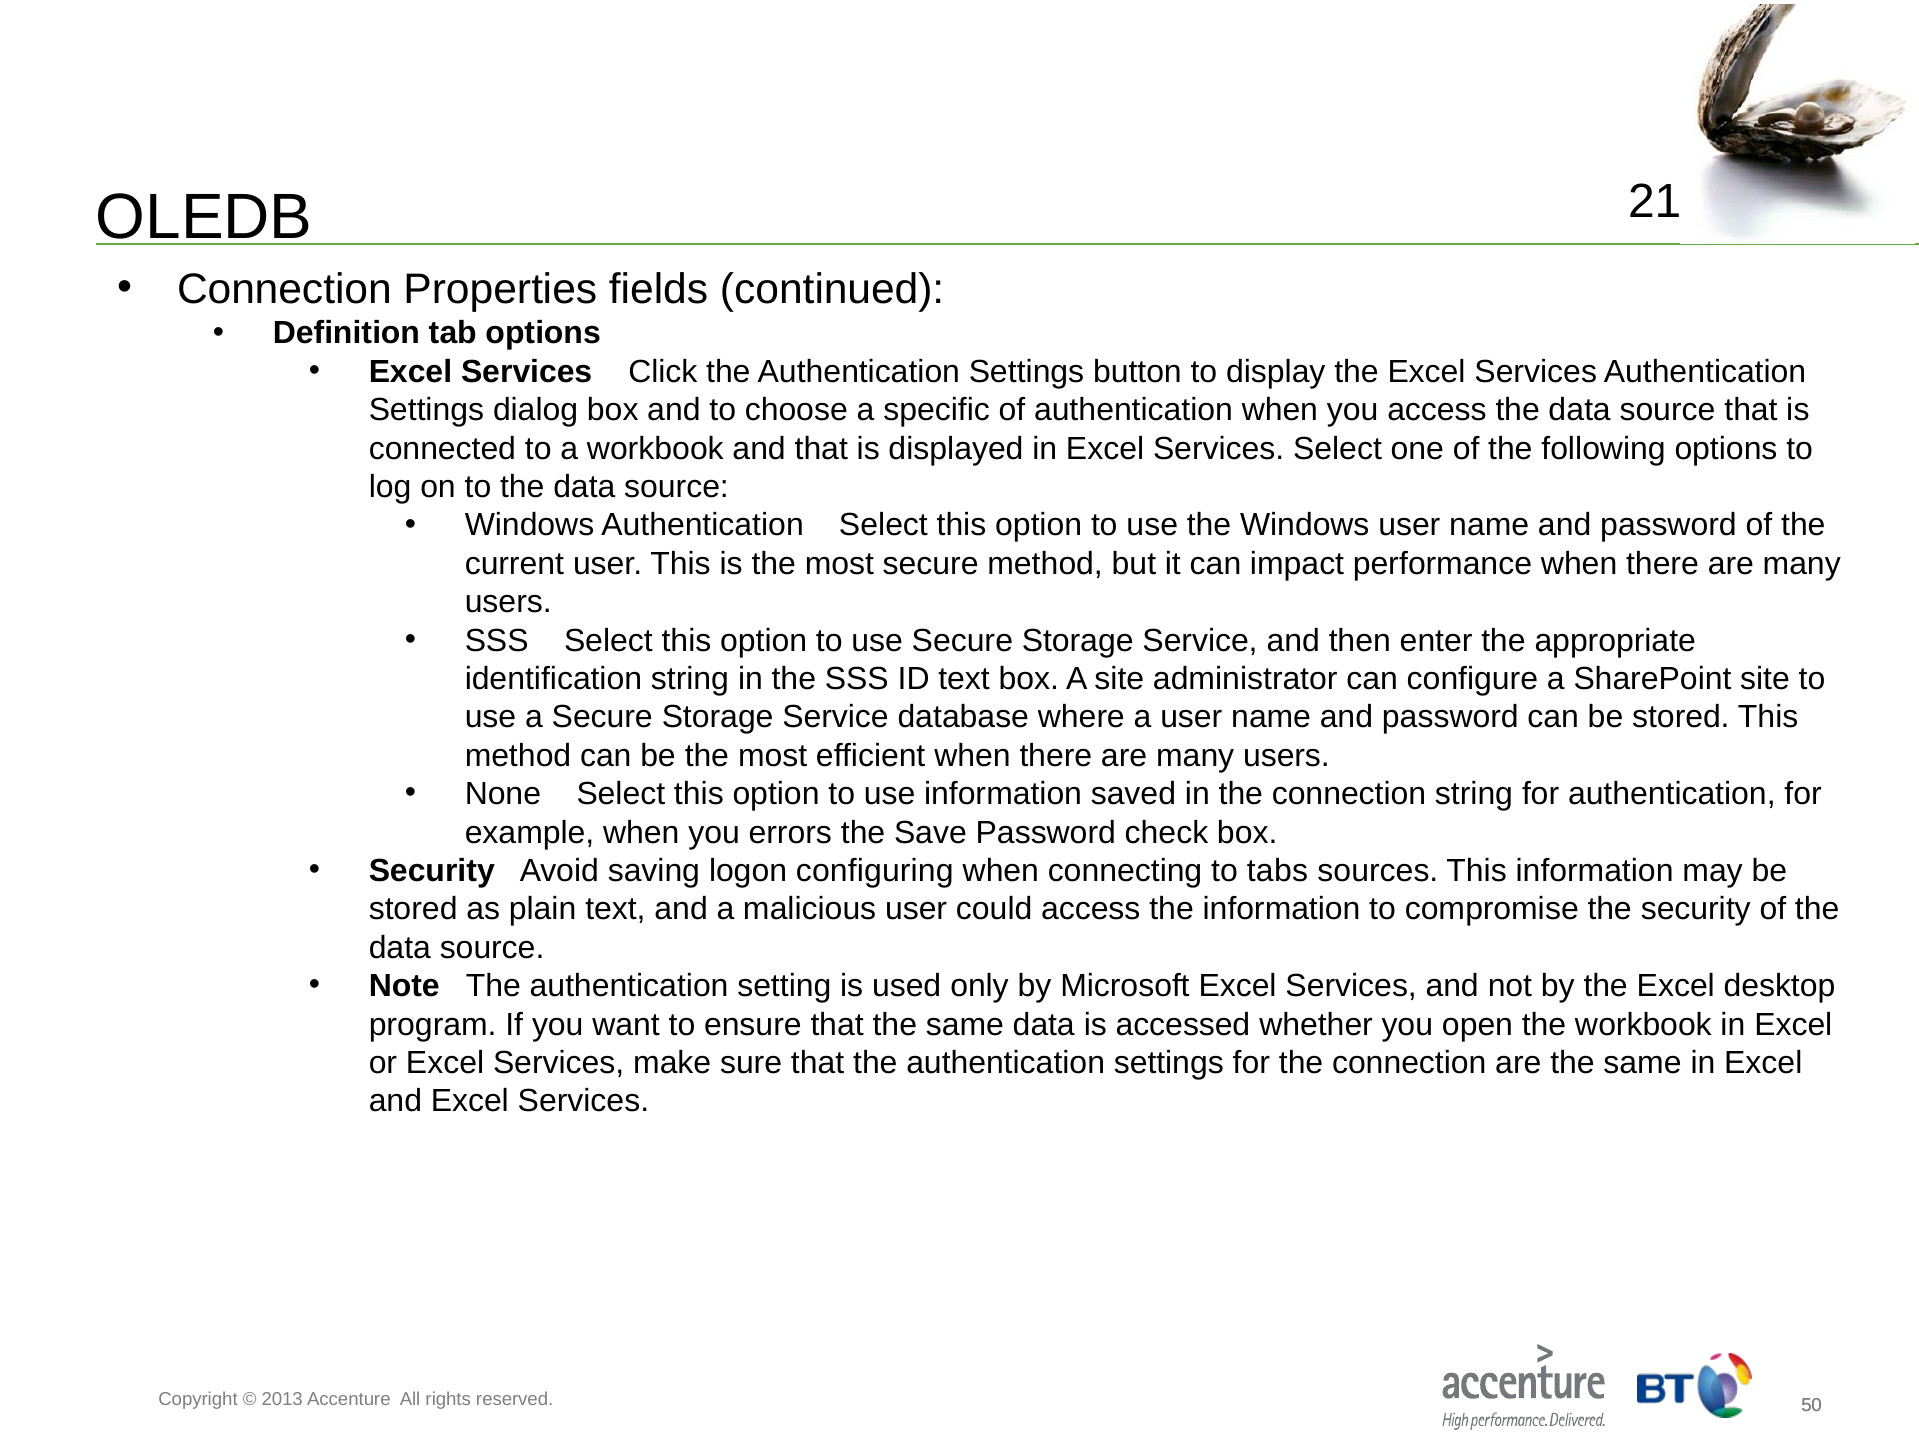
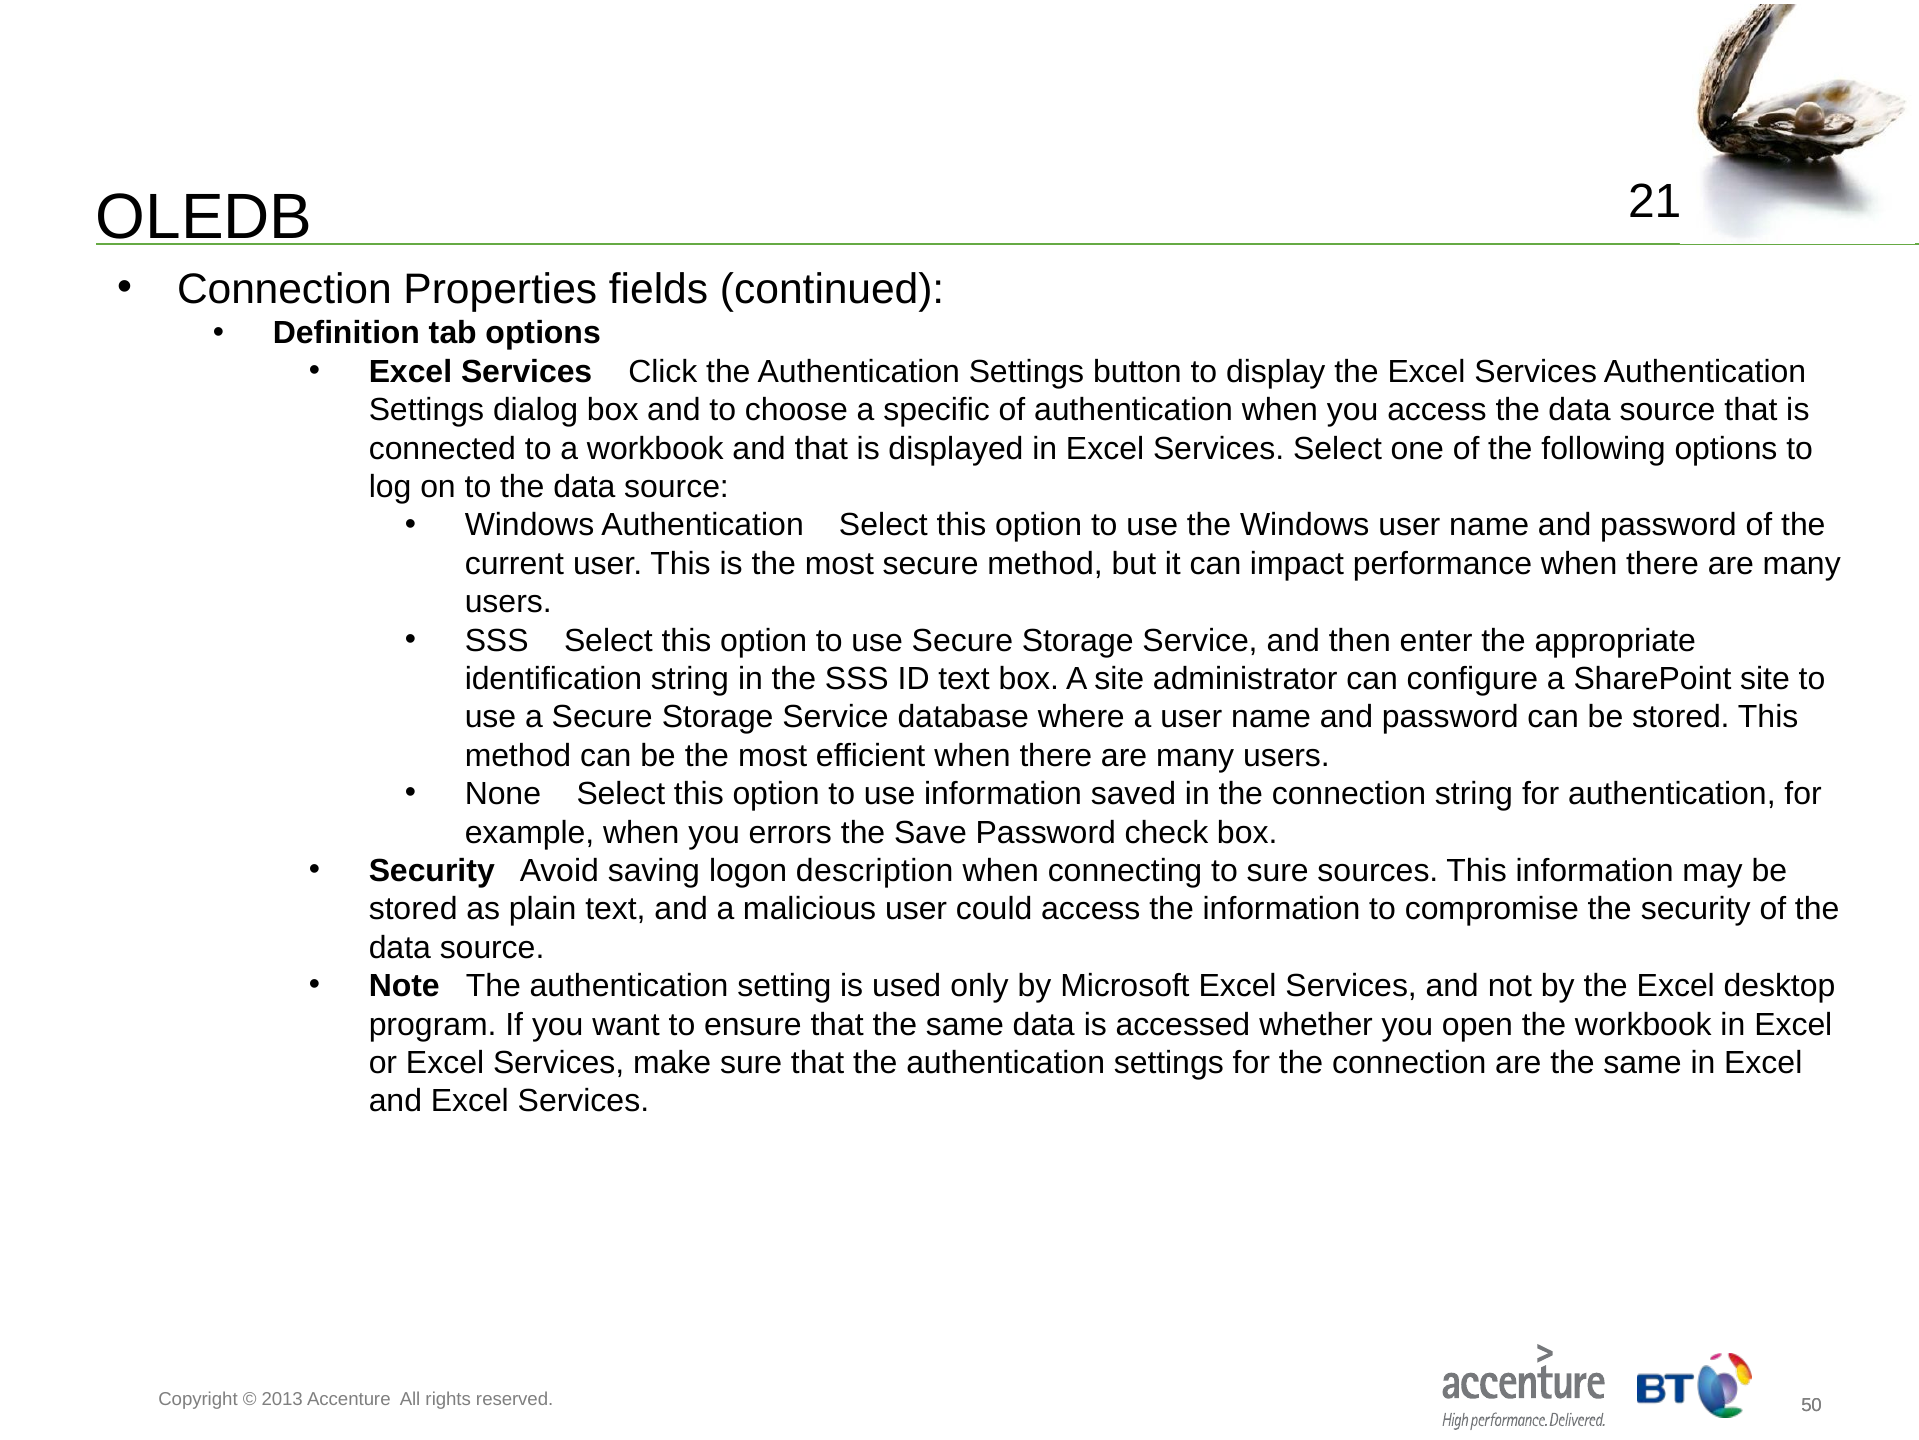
configuring: configuring -> description
to tabs: tabs -> sure
